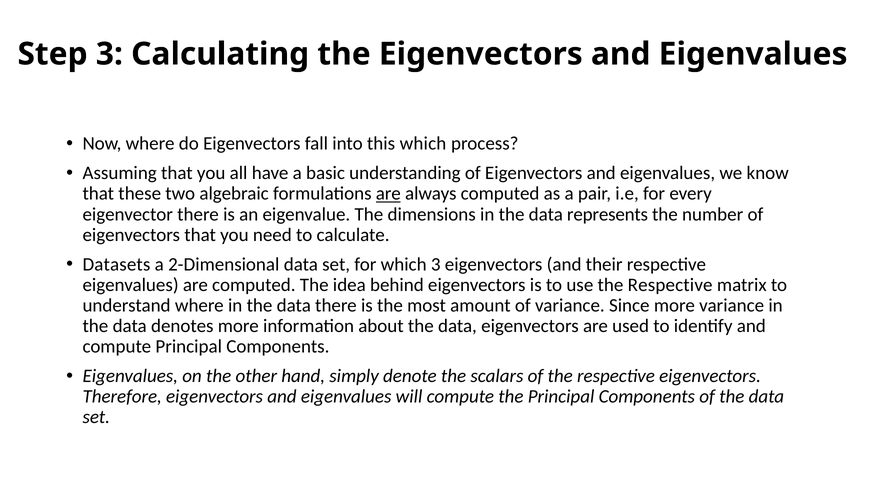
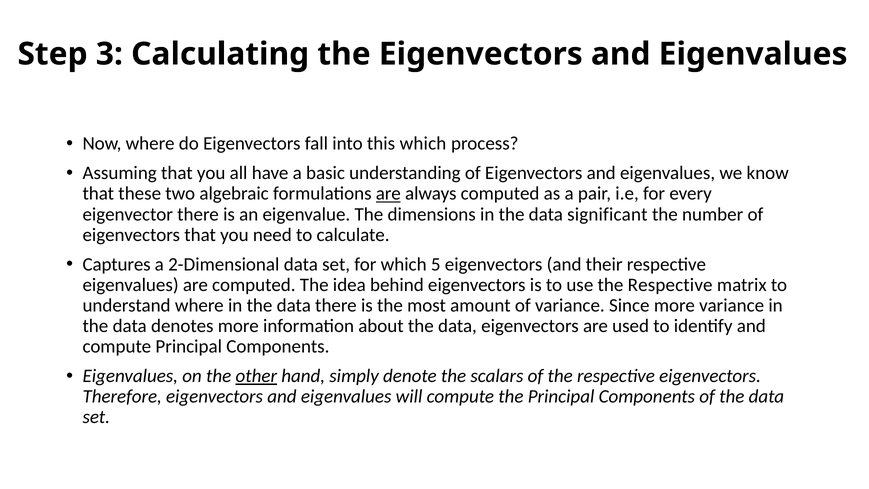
represents: represents -> significant
Datasets: Datasets -> Captures
which 3: 3 -> 5
other underline: none -> present
